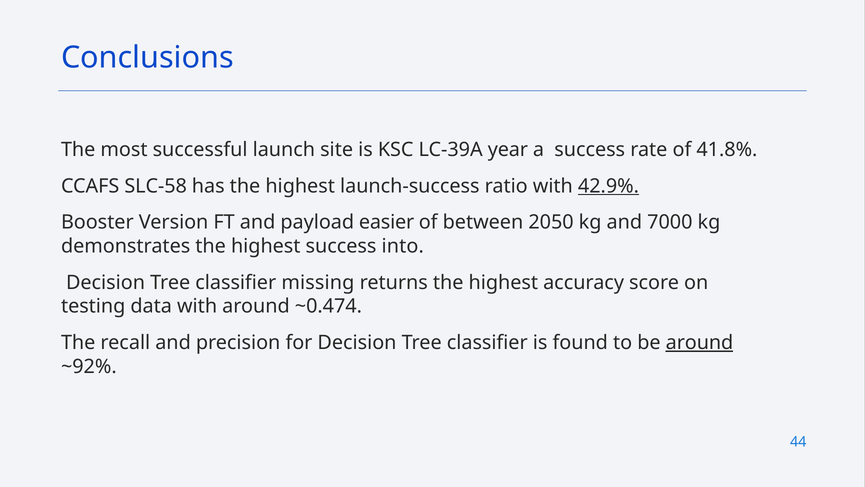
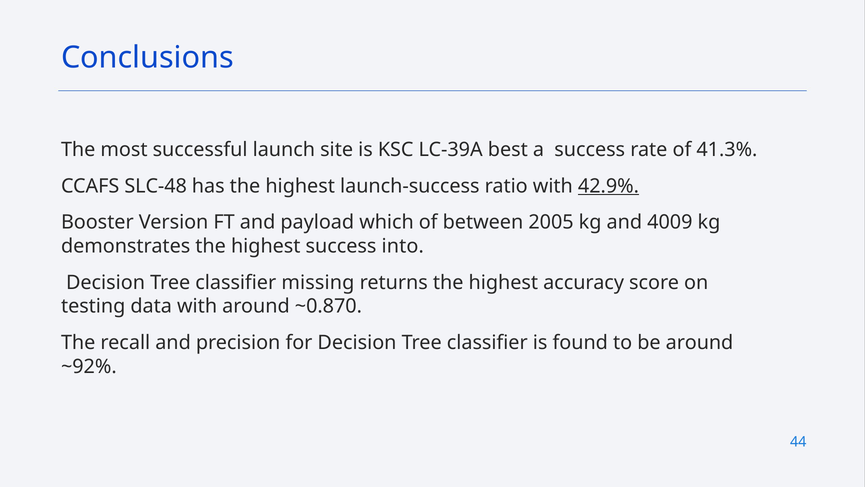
year: year -> best
41.8%: 41.8% -> 41.3%
SLC-58: SLC-58 -> SLC-48
easier: easier -> which
2050: 2050 -> 2005
7000: 7000 -> 4009
~0.474: ~0.474 -> ~0.870
around at (699, 342) underline: present -> none
